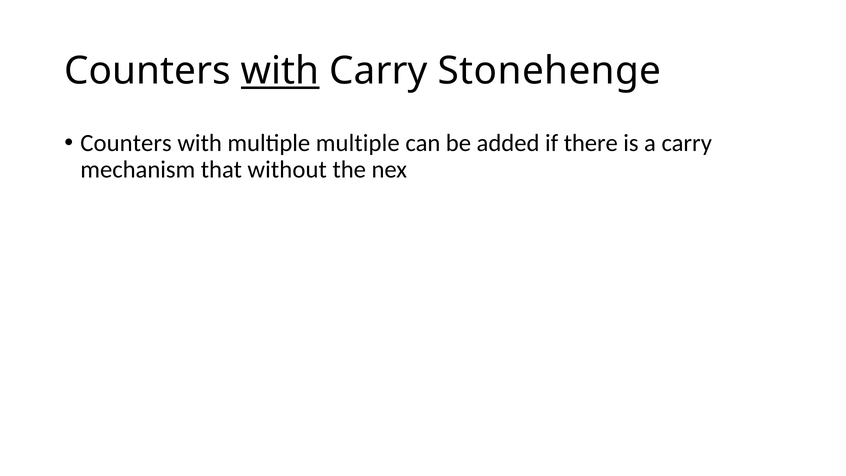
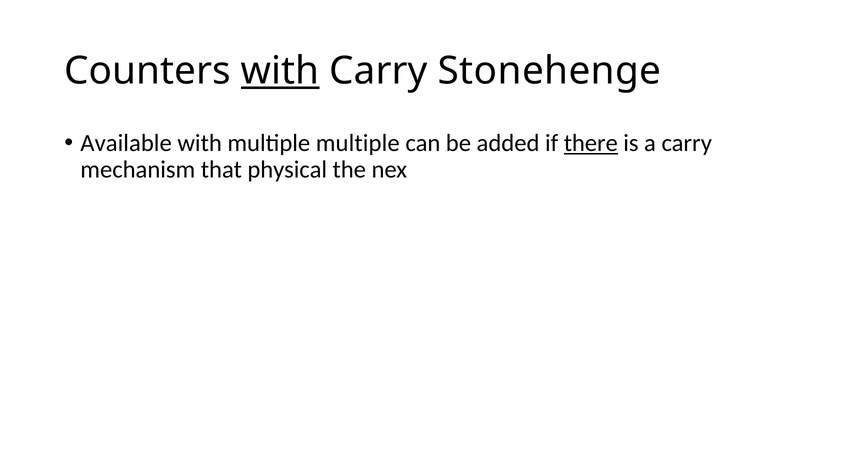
Counters at (126, 143): Counters -> Available
there underline: none -> present
without: without -> physical
